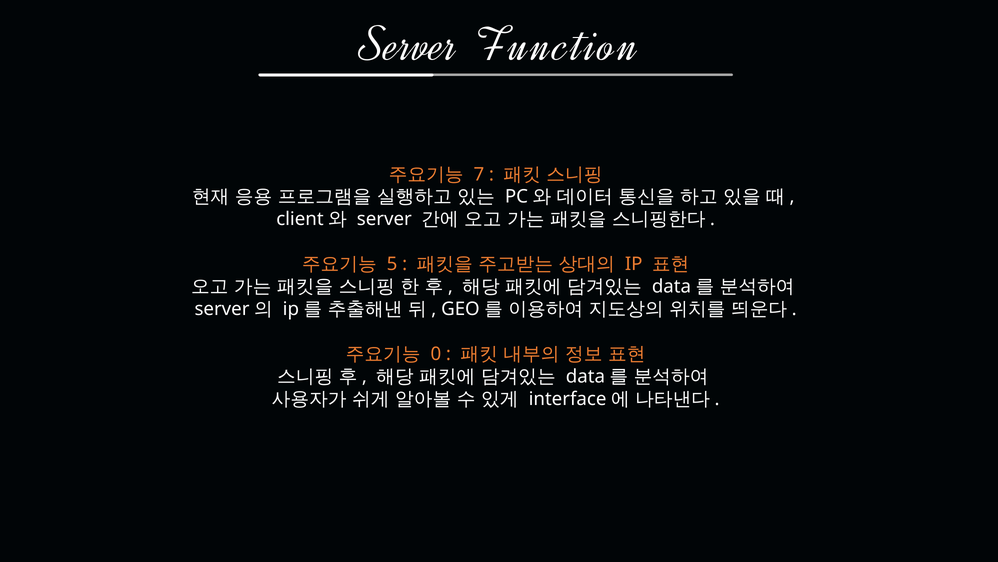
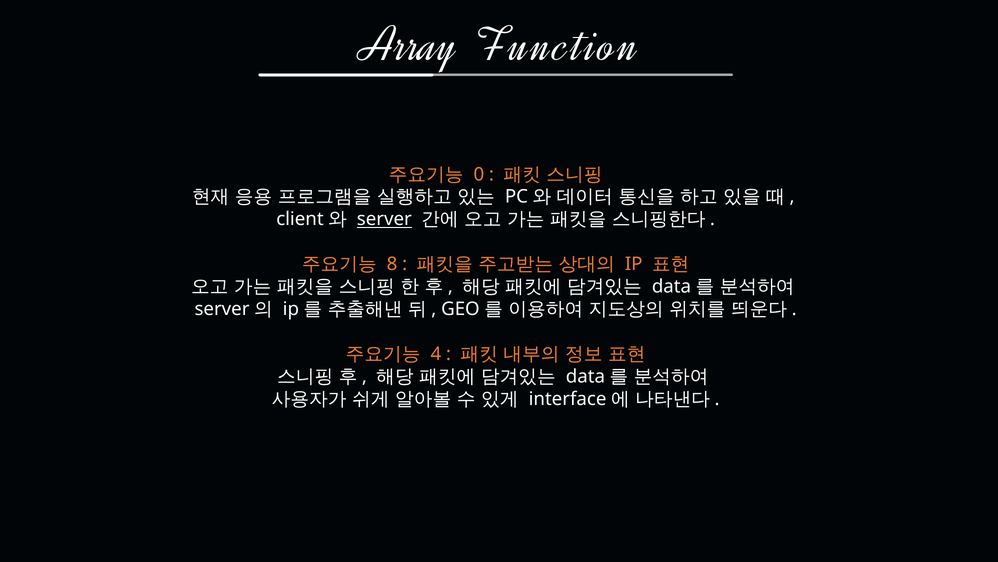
Server at (409, 44): Server -> Array
7: 7 -> 0
server at (384, 219) underline: none -> present
5: 5 -> 8
0: 0 -> 4
